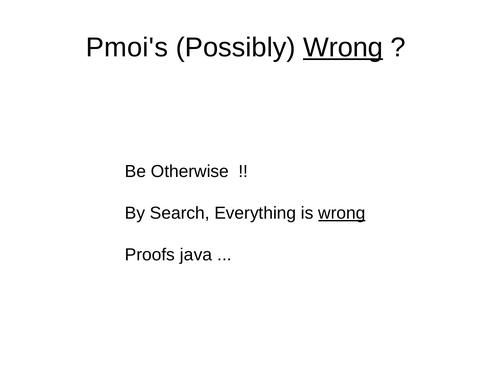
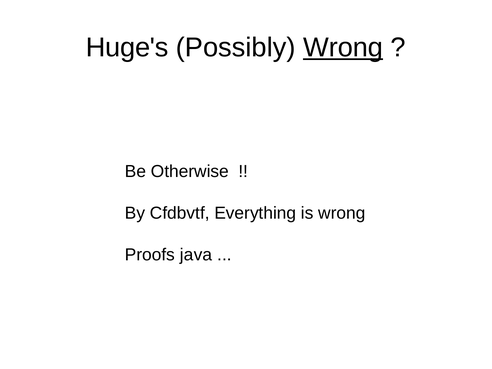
Pmoi's: Pmoi's -> Huge's
Search: Search -> Cfdbvtf
wrong at (342, 213) underline: present -> none
